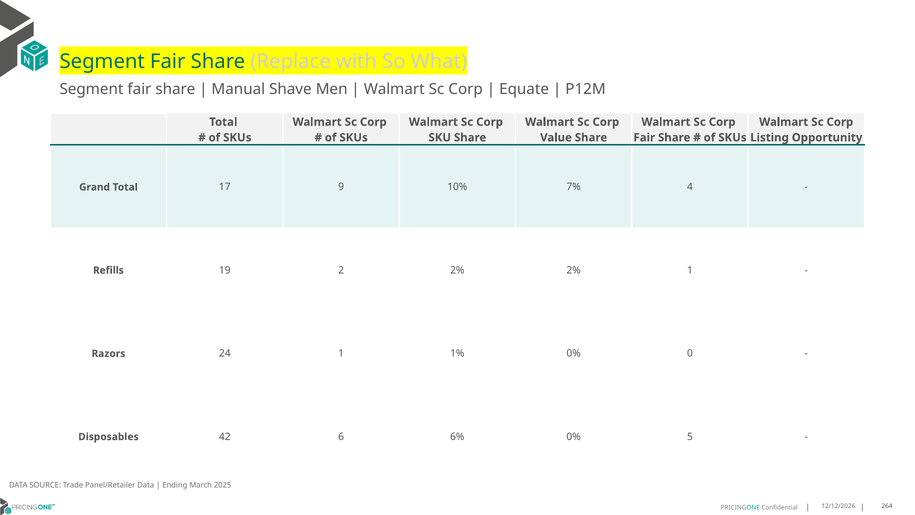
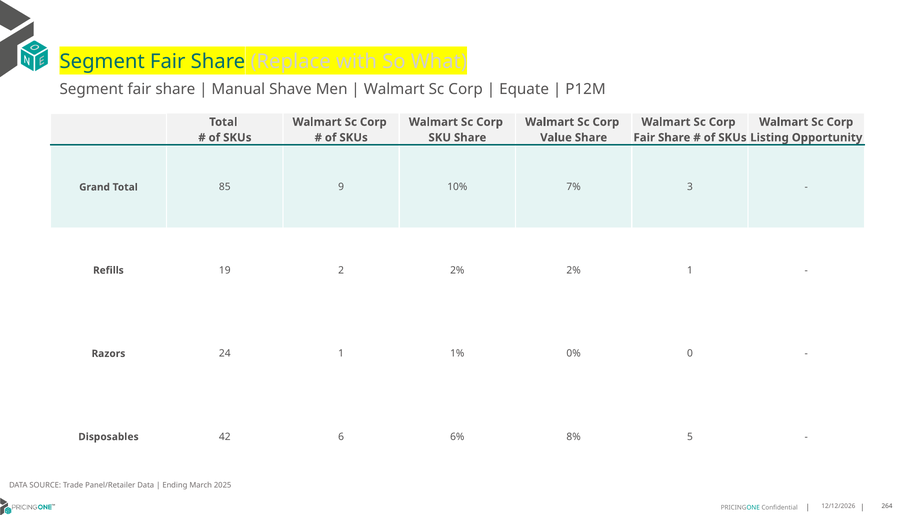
17: 17 -> 85
4: 4 -> 3
6% 0%: 0% -> 8%
